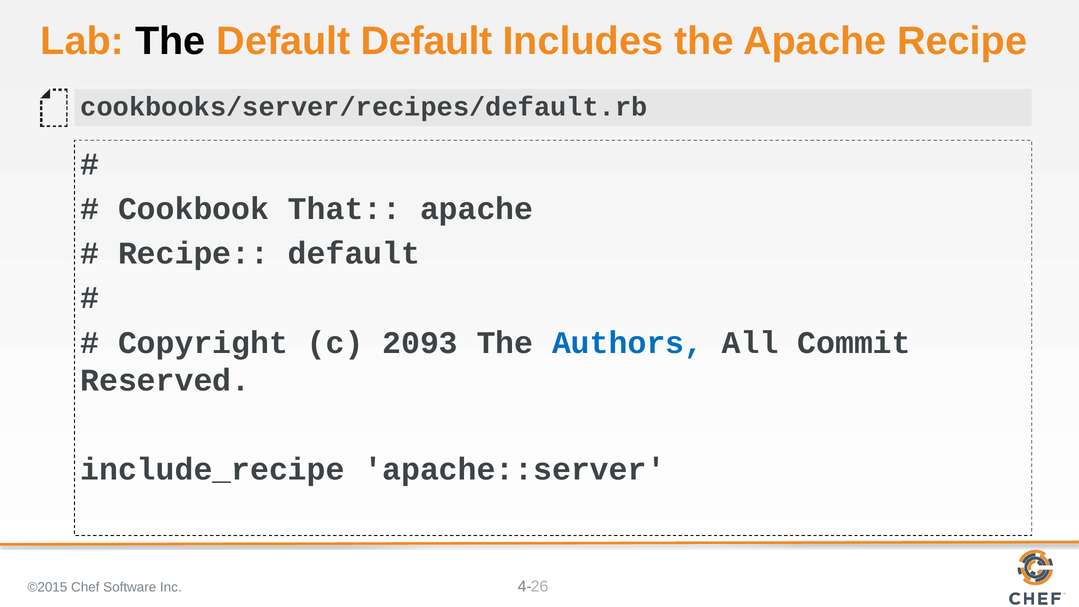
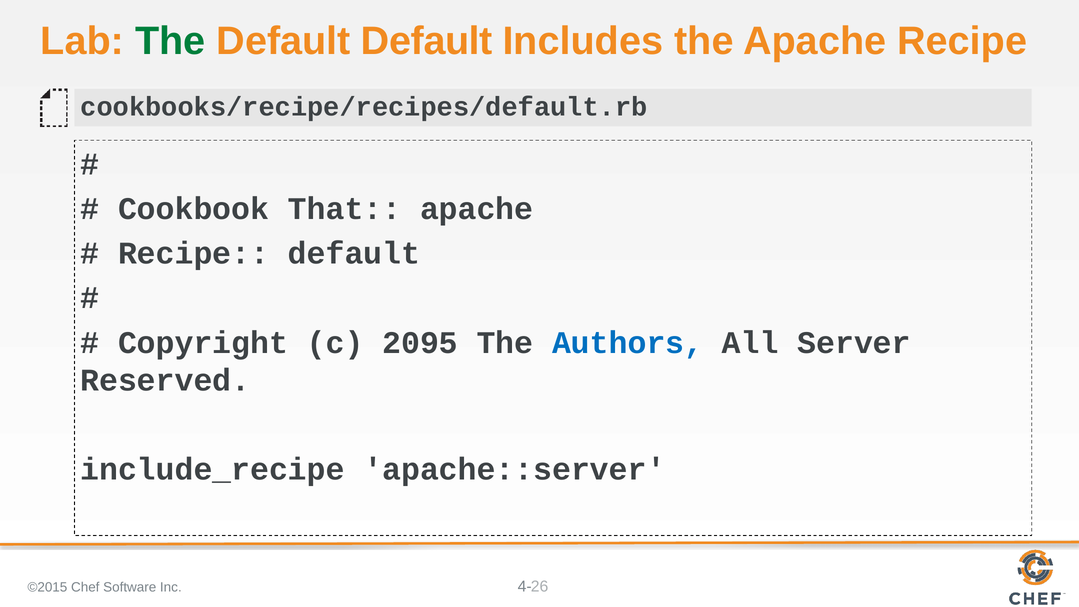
The at (170, 41) colour: black -> green
cookbooks/server/recipes/default.rb: cookbooks/server/recipes/default.rb -> cookbooks/recipe/recipes/default.rb
2093: 2093 -> 2095
Commit: Commit -> Server
